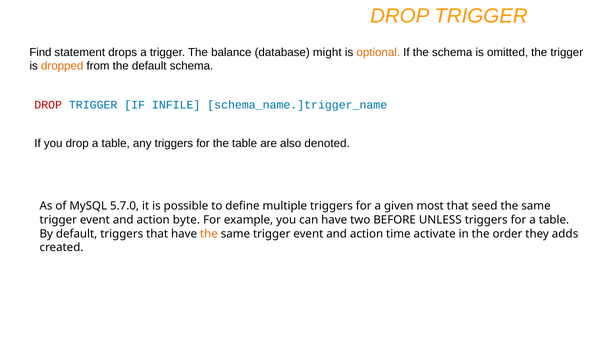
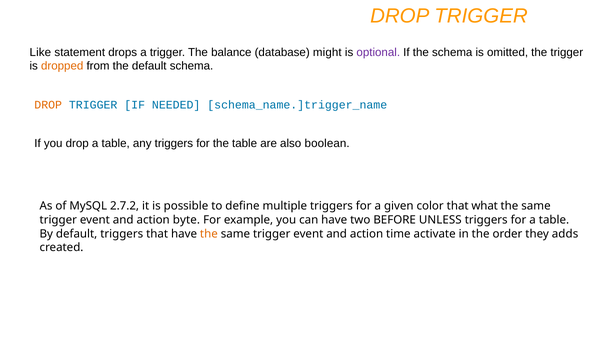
Find: Find -> Like
optional colour: orange -> purple
DROP at (48, 105) colour: red -> orange
INFILE: INFILE -> NEEDED
denoted: denoted -> boolean
5.7.0: 5.7.0 -> 2.7.2
most: most -> color
seed: seed -> what
